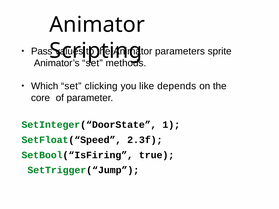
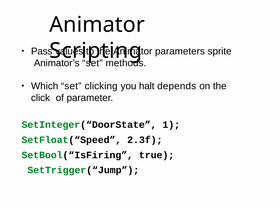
like: like -> halt
core: core -> click
